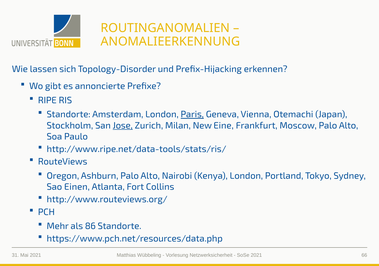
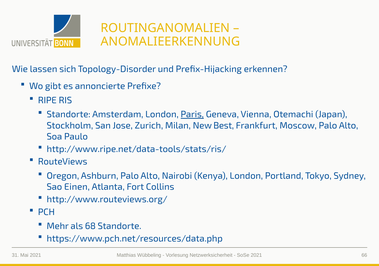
Jose underline: present -> none
Eine: Eine -> Best
86: 86 -> 68
